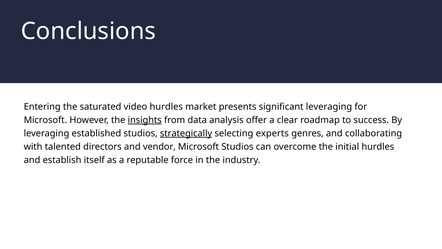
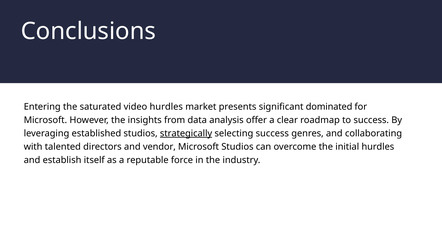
significant leveraging: leveraging -> dominated
insights underline: present -> none
selecting experts: experts -> success
